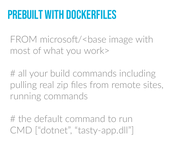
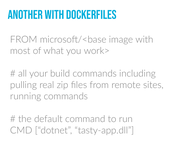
Prebuilt: Prebuilt -> Another
